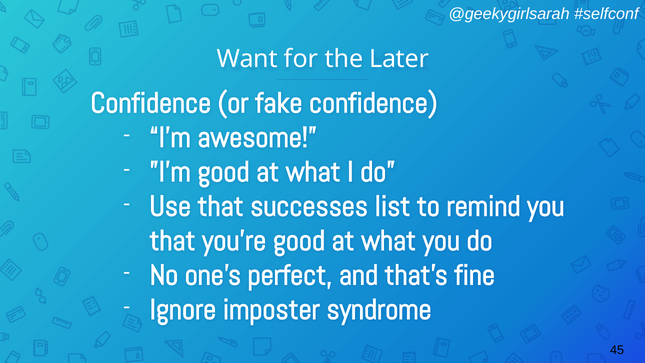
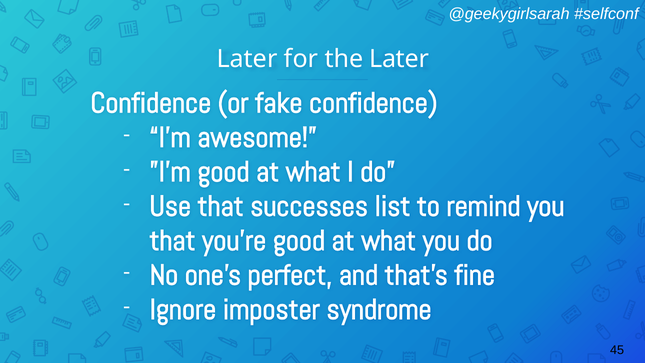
Want at (247, 59): Want -> Later
